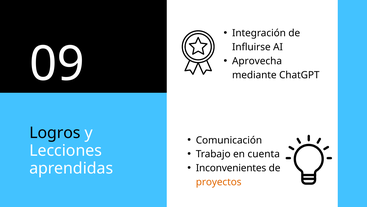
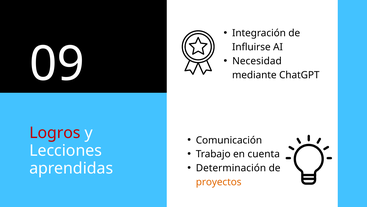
Aprovecha: Aprovecha -> Necesidad
Logros colour: black -> red
Inconvenientes: Inconvenientes -> Determinación
